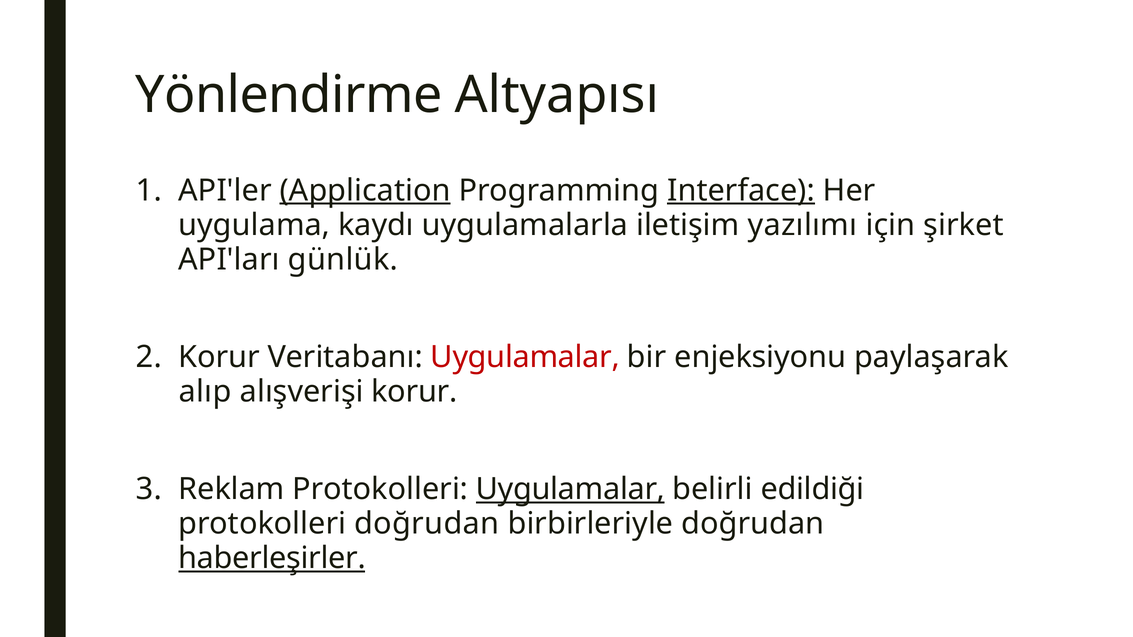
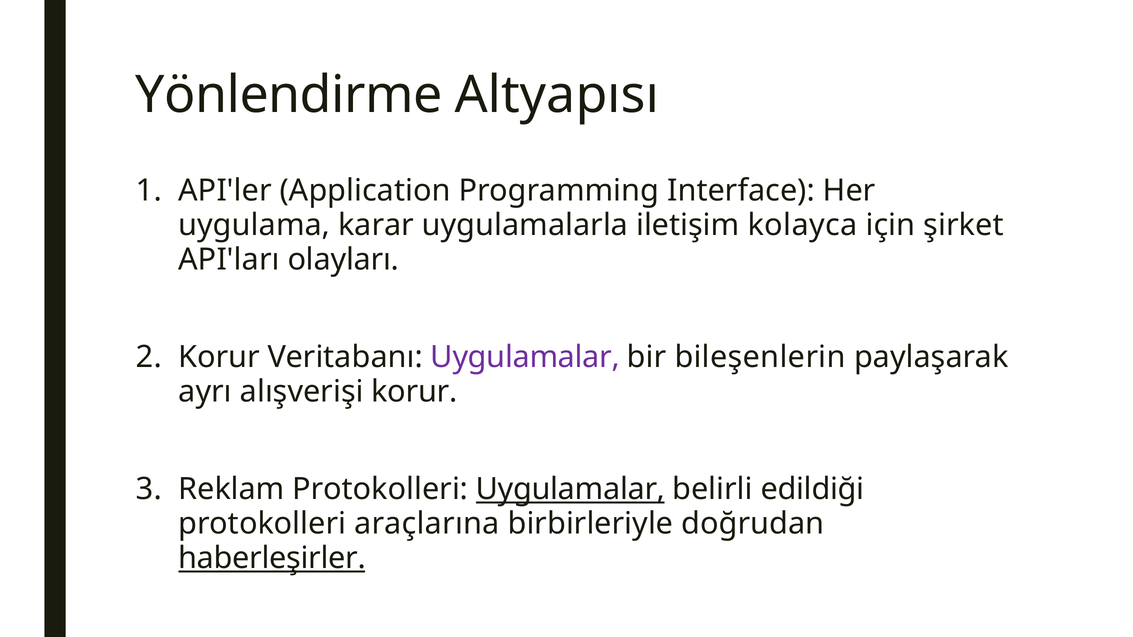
Application underline: present -> none
Interface underline: present -> none
kaydı: kaydı -> karar
yazılımı: yazılımı -> kolayca
günlük: günlük -> olayları
Uygulamalar at (525, 357) colour: red -> purple
enjeksiyonu: enjeksiyonu -> bileşenlerin
alıp: alıp -> ayrı
protokolleri doğrudan: doğrudan -> araçlarına
